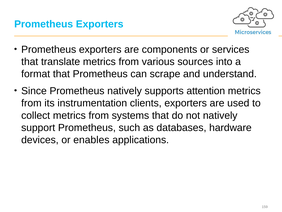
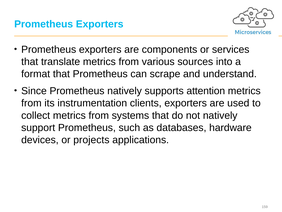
enables: enables -> projects
